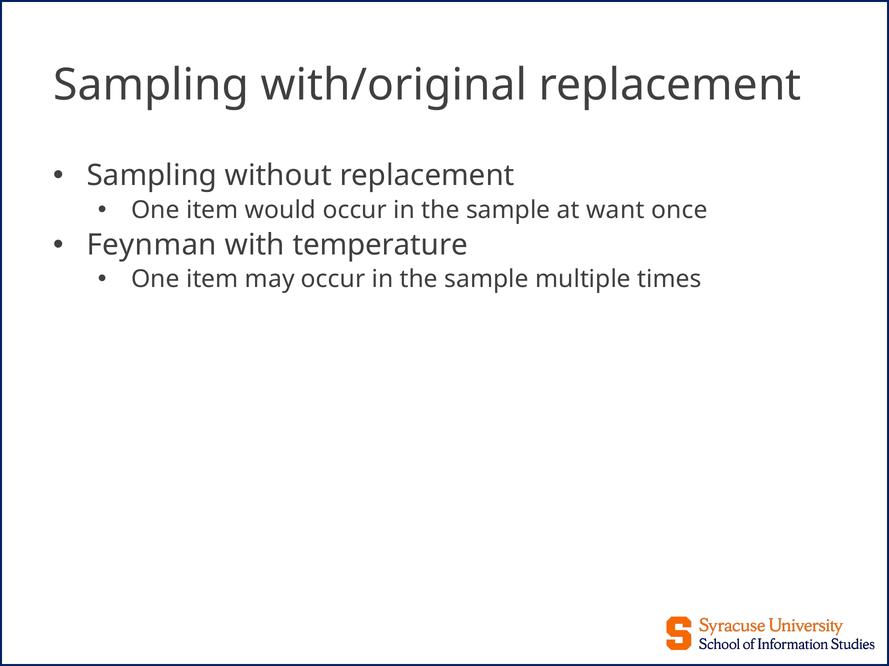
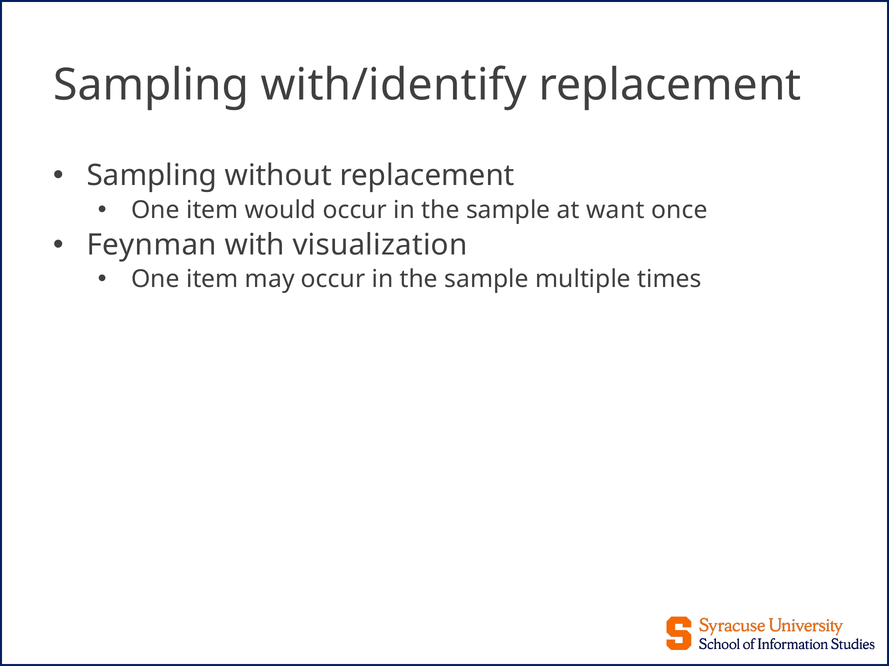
with/original: with/original -> with/identify
temperature: temperature -> visualization
